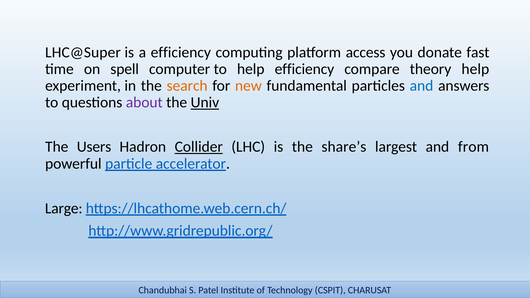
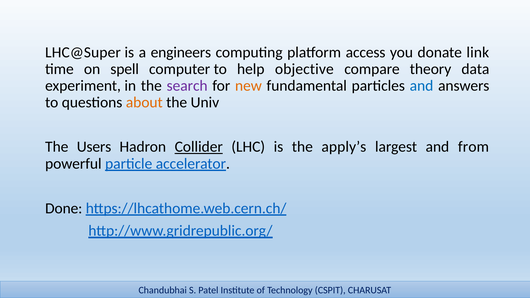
a efficiency: efficiency -> engineers
fast: fast -> link
help efficiency: efficiency -> objective
theory help: help -> data
search colour: orange -> purple
about colour: purple -> orange
Univ underline: present -> none
share’s: share’s -> apply’s
Large: Large -> Done
